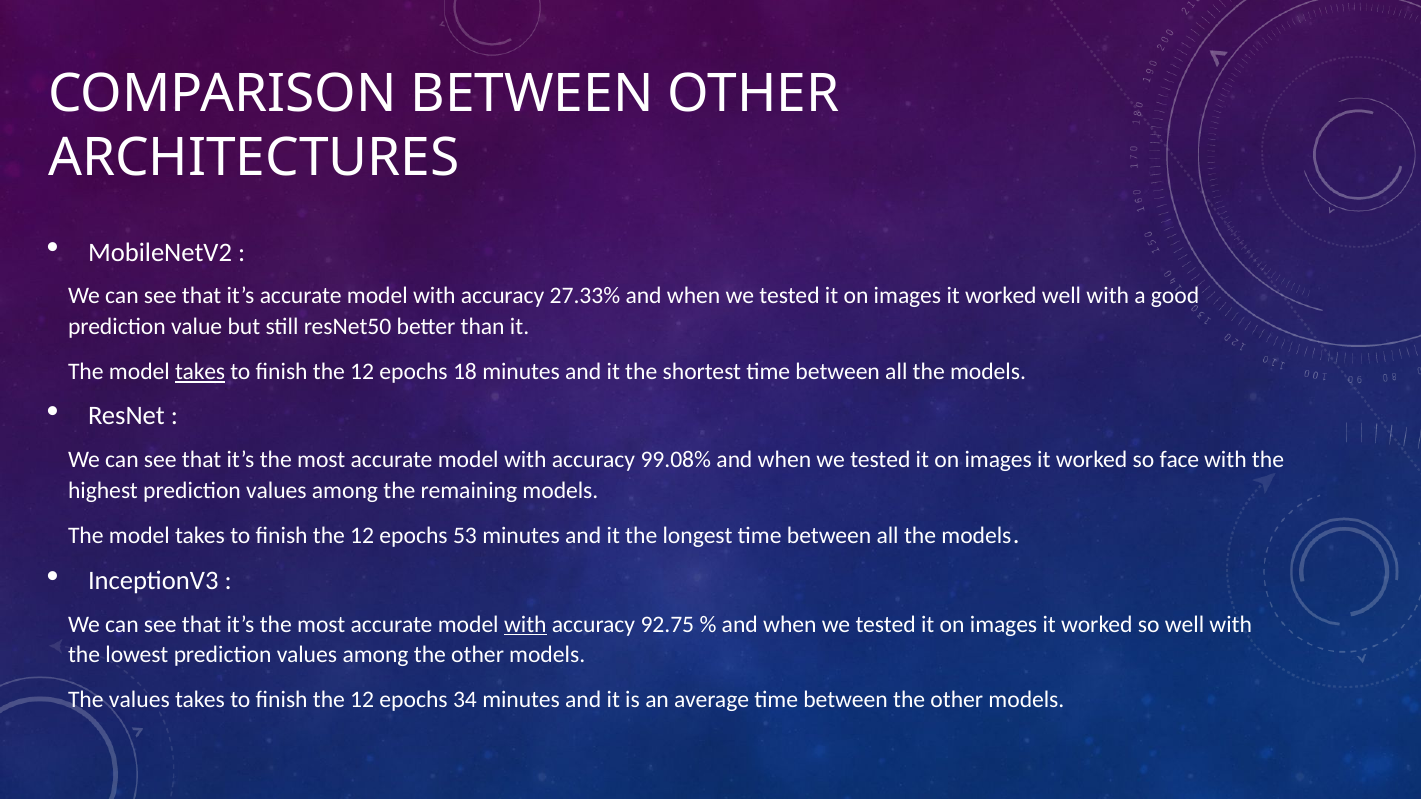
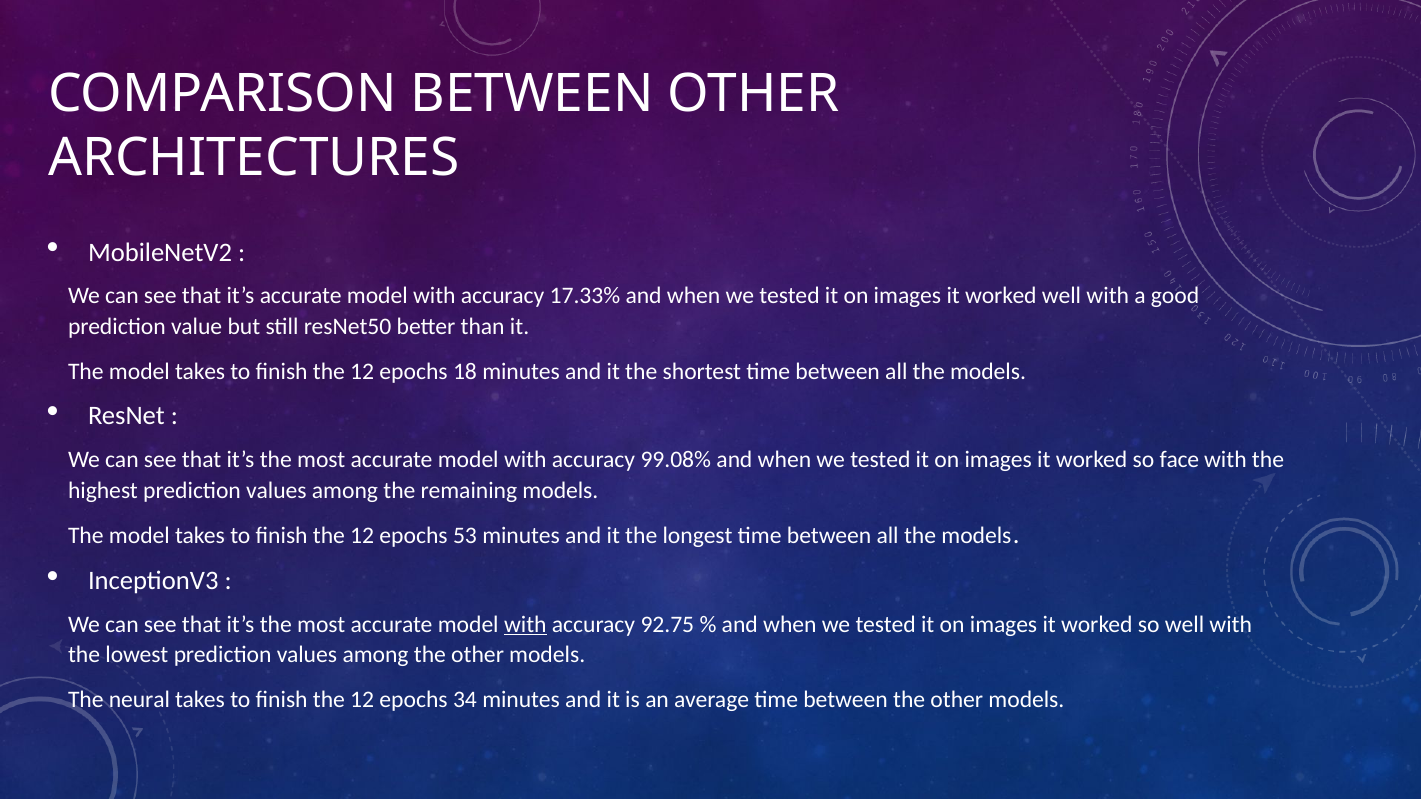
27.33%: 27.33% -> 17.33%
takes at (200, 372) underline: present -> none
The values: values -> neural
